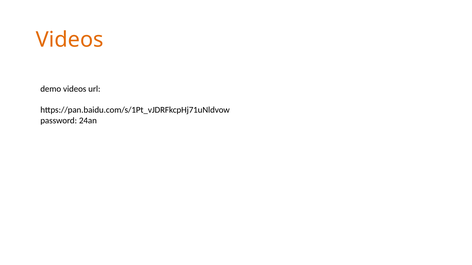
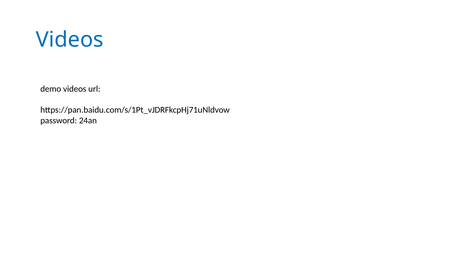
Videos at (70, 40) colour: orange -> blue
